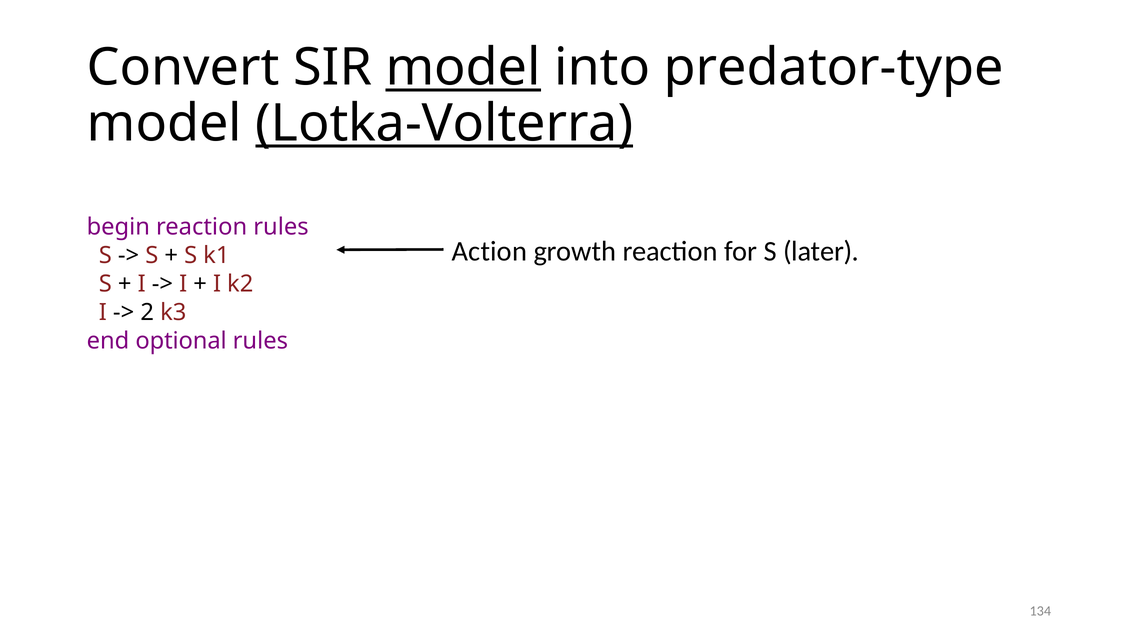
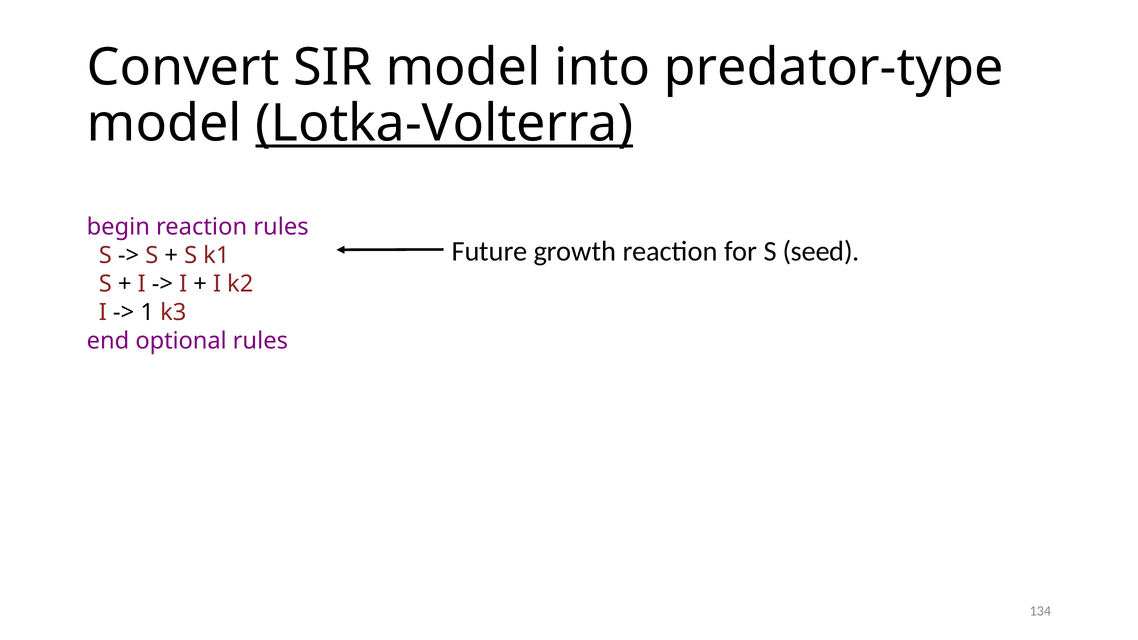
model at (463, 67) underline: present -> none
Action: Action -> Future
later: later -> seed
2: 2 -> 1
